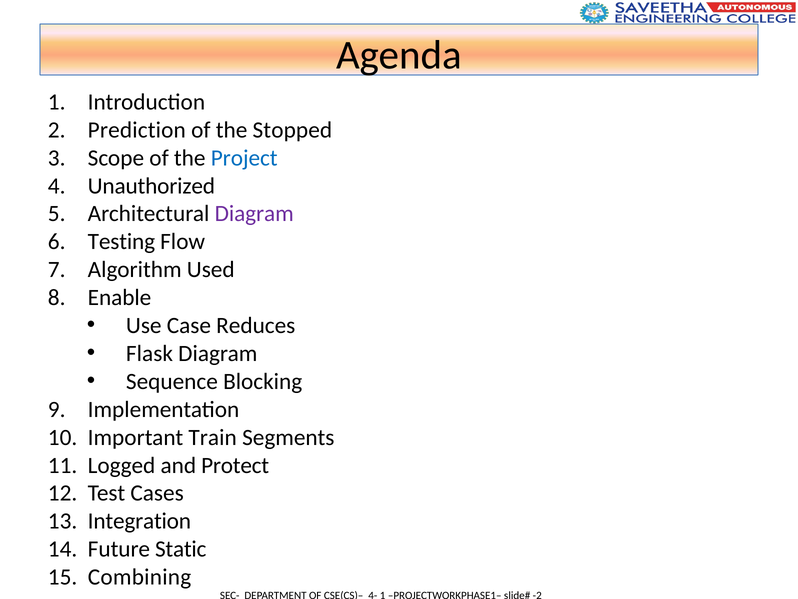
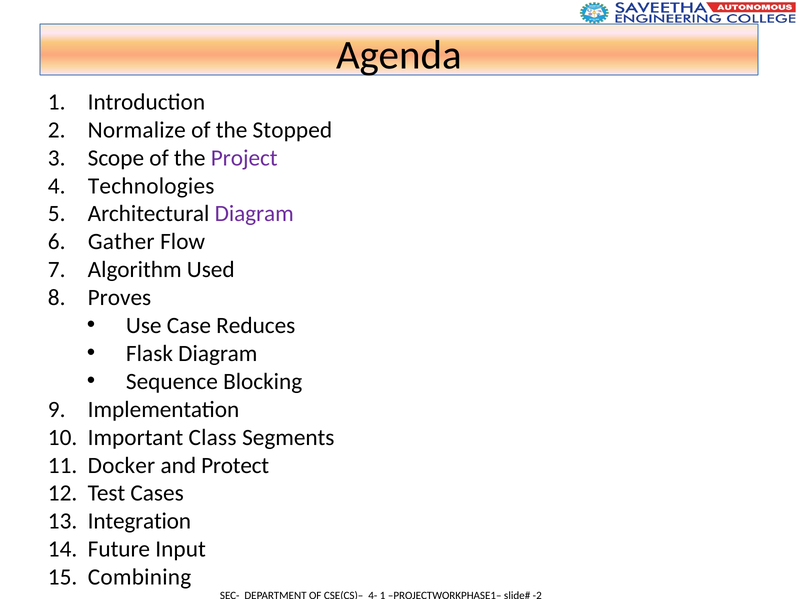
Prediction: Prediction -> Normalize
Project colour: blue -> purple
Unauthorized: Unauthorized -> Technologies
Testing: Testing -> Gather
Enable: Enable -> Proves
Train: Train -> Class
Logged: Logged -> Docker
Static: Static -> Input
